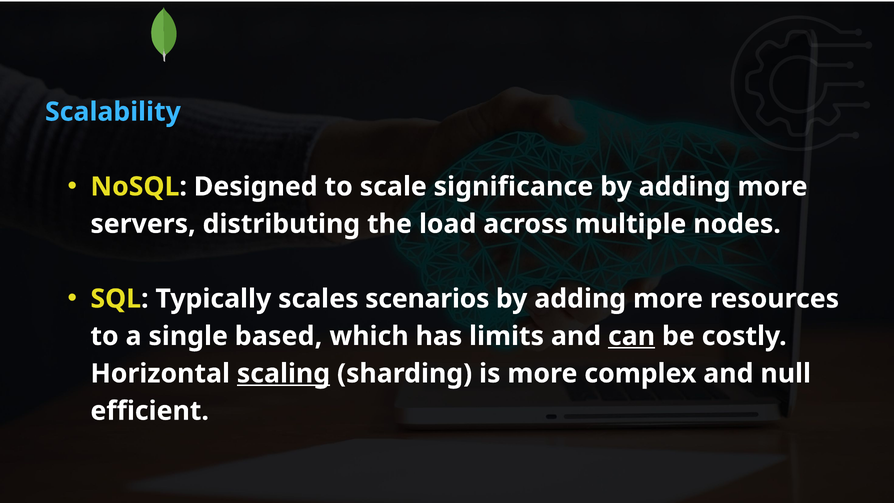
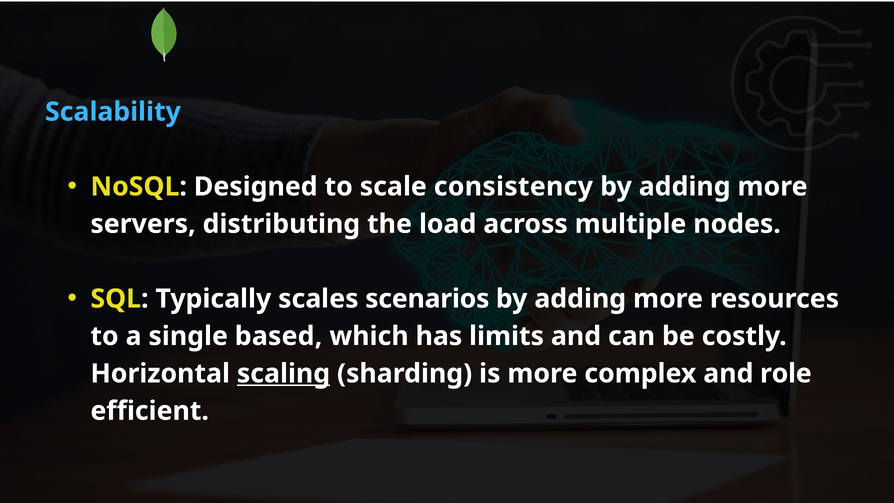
significance: significance -> consistency
can underline: present -> none
null: null -> role
